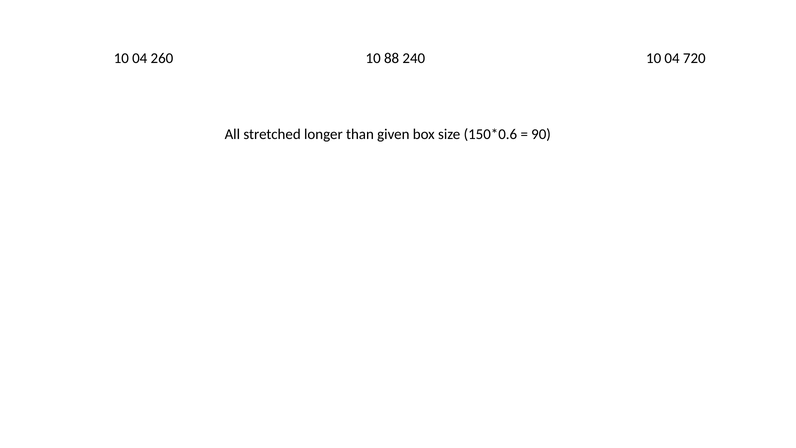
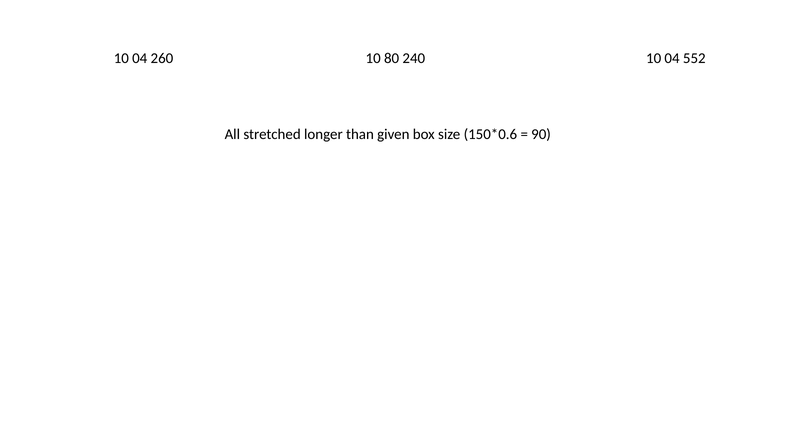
88: 88 -> 80
720: 720 -> 552
